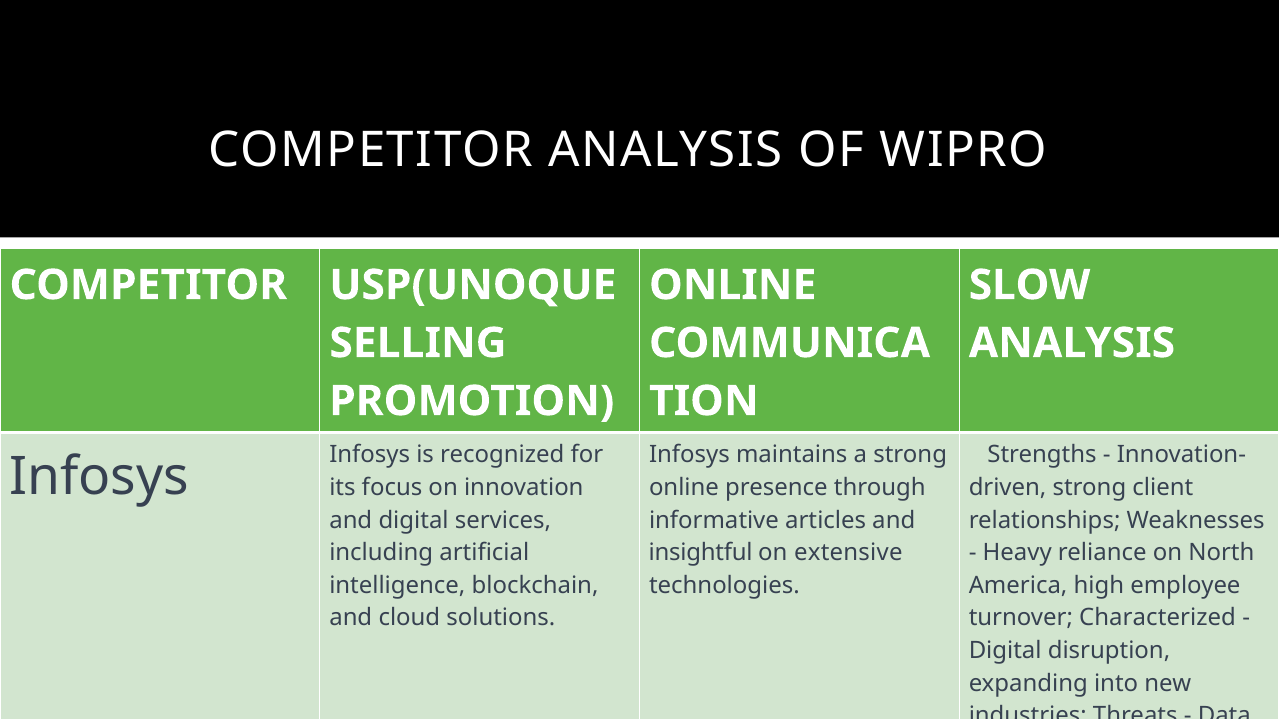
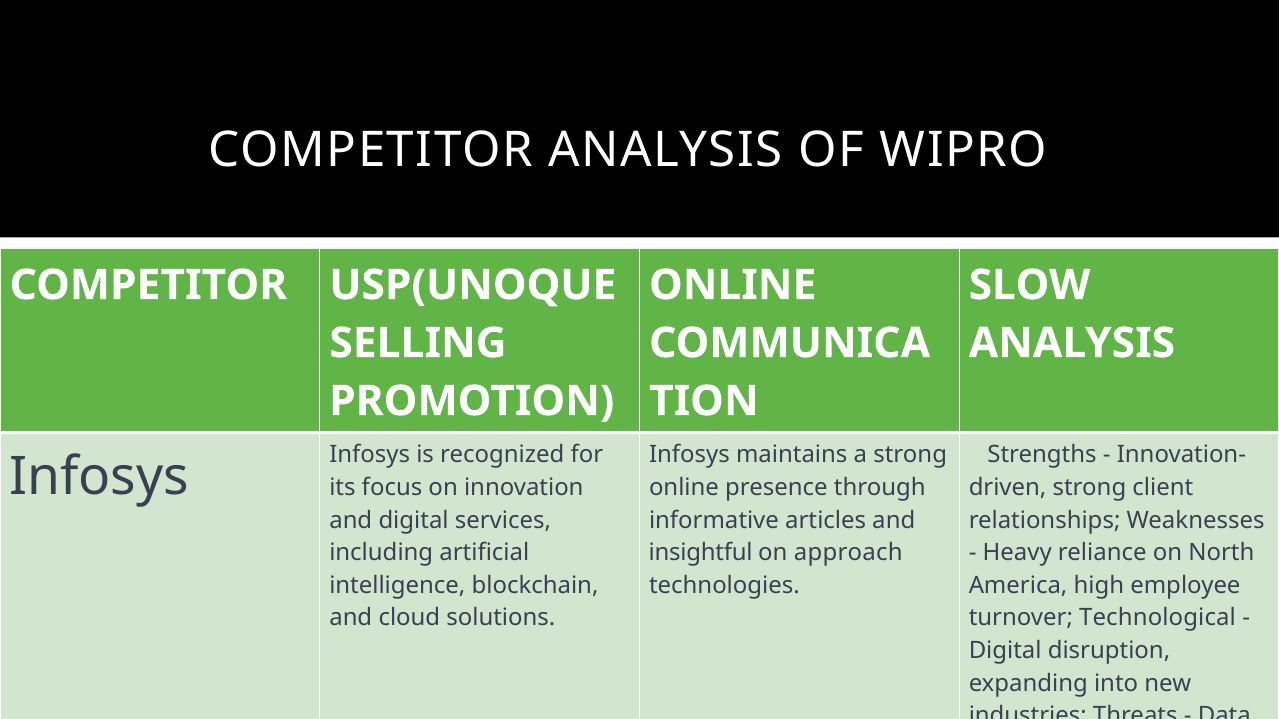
extensive: extensive -> approach
Characterized: Characterized -> Technological
